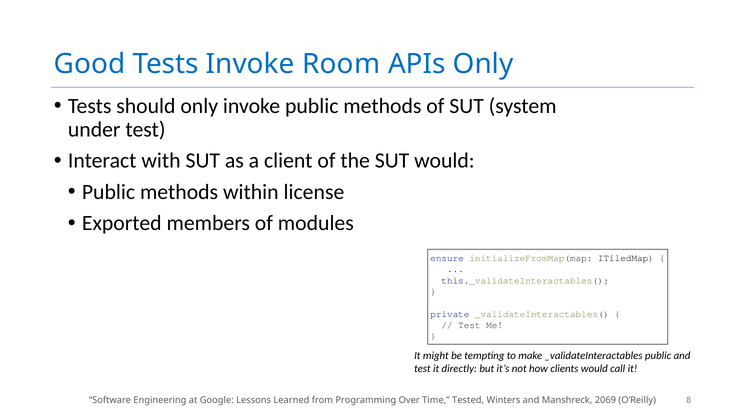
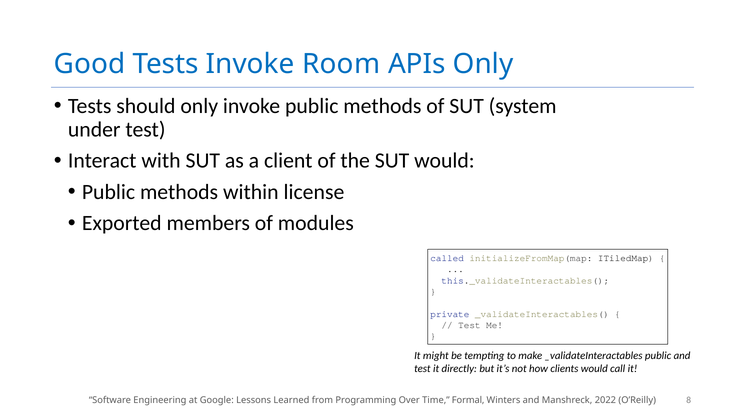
ensure: ensure -> called
Tested: Tested -> Formal
2069: 2069 -> 2022
